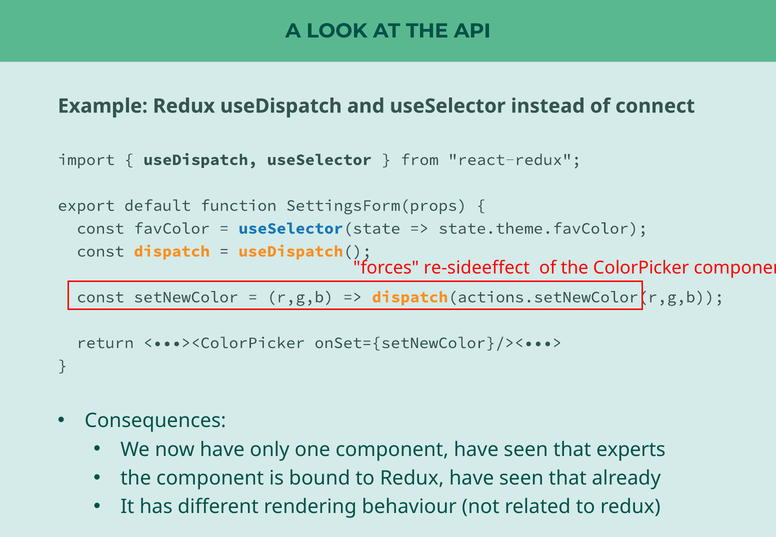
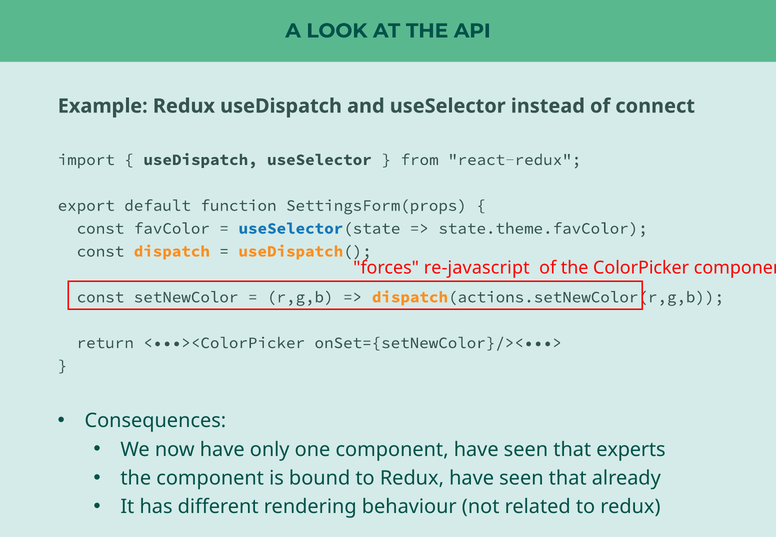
re-sideeffect: re-sideeffect -> re-javascript
